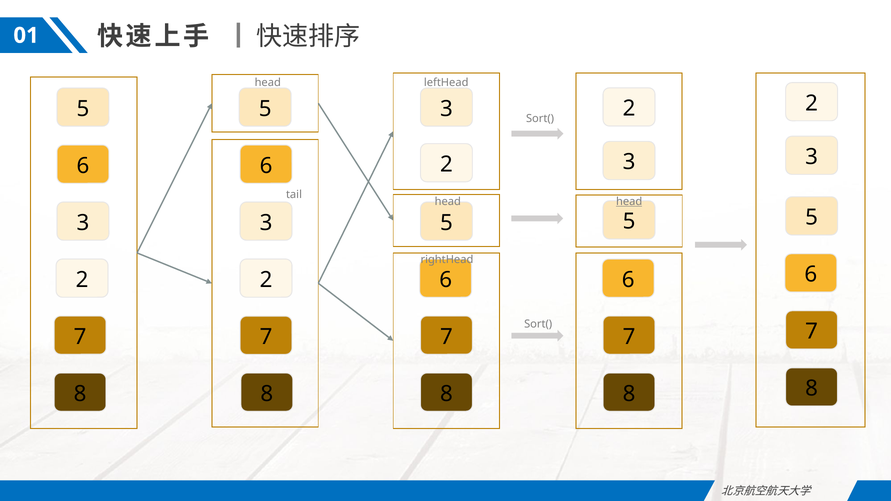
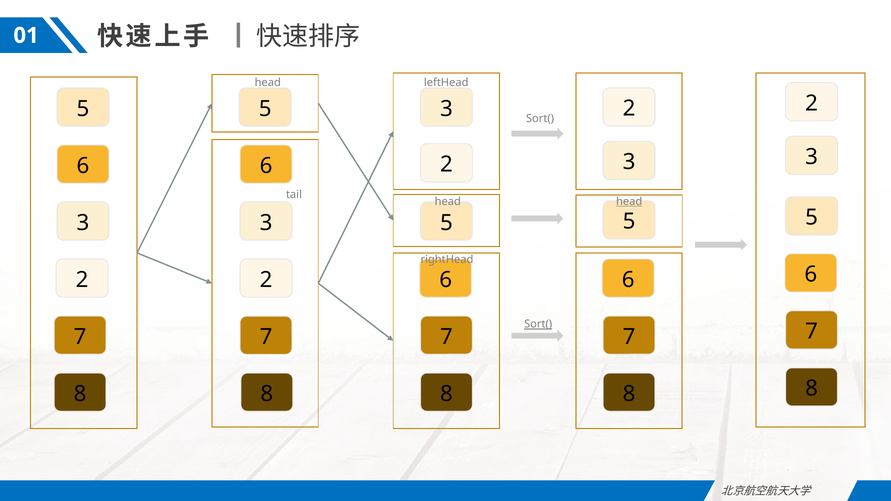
Sort( at (538, 324) underline: none -> present
